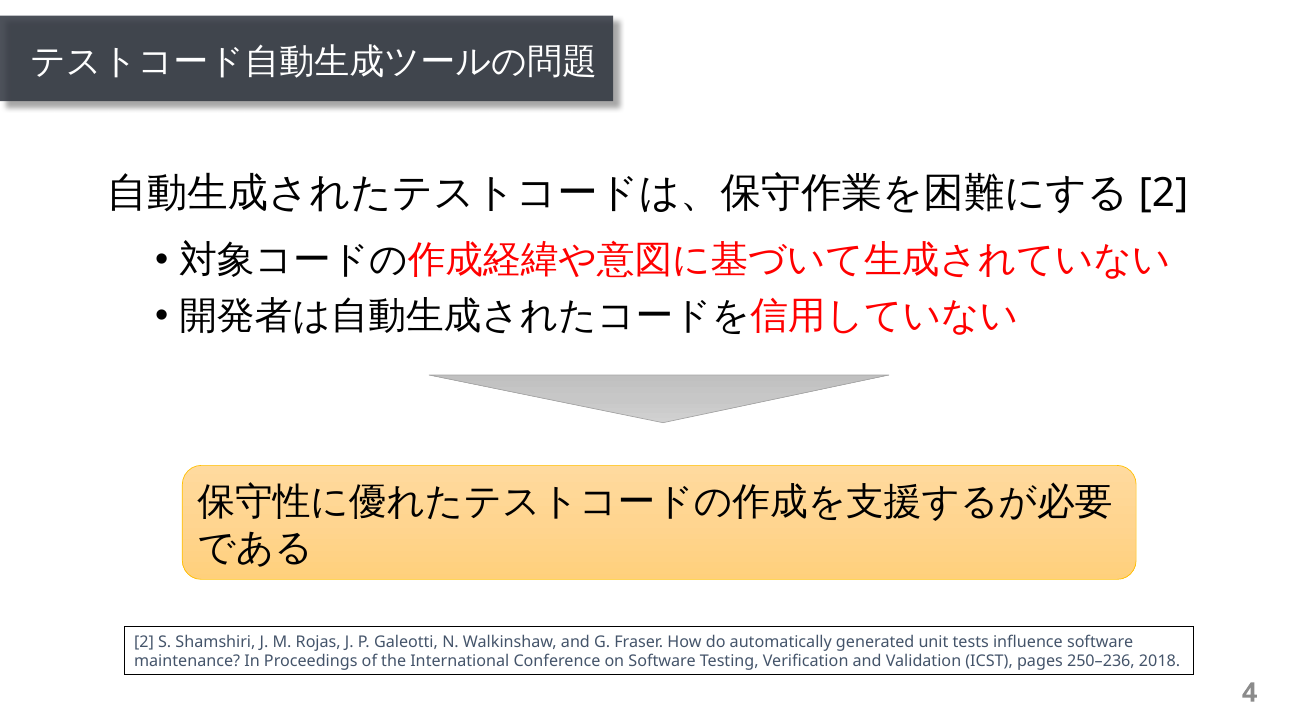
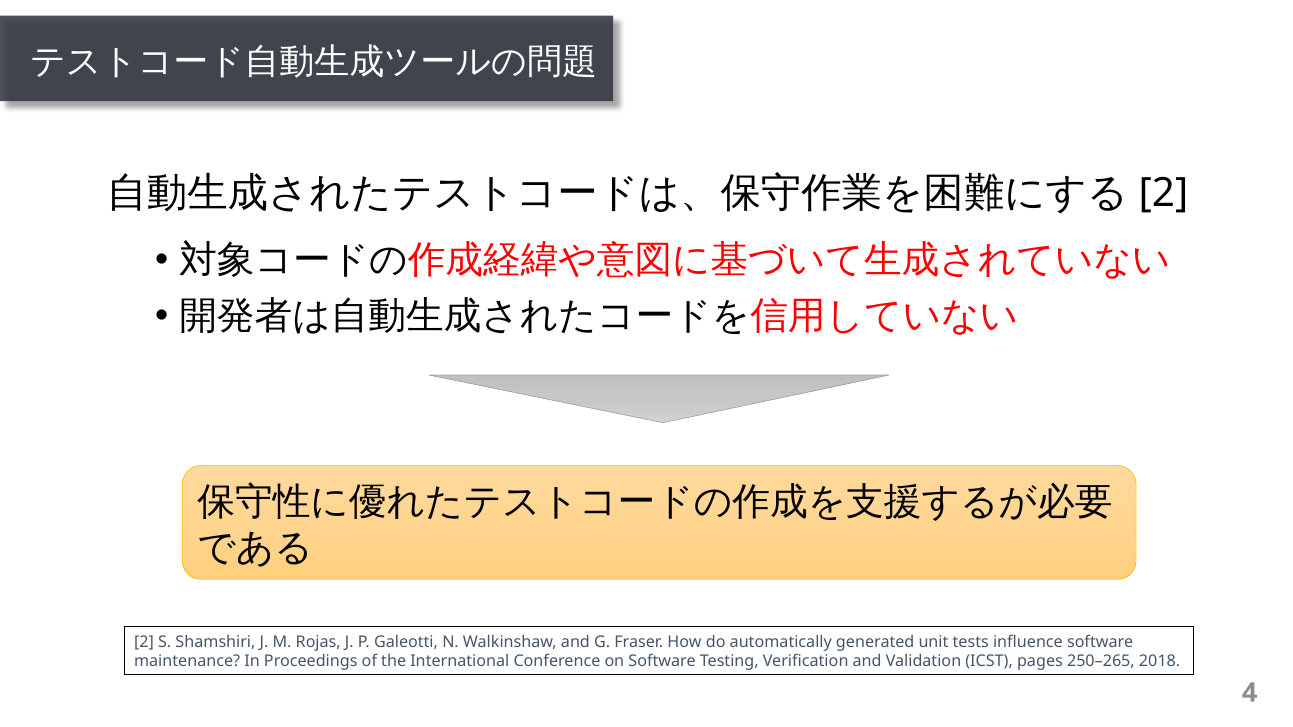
250–236: 250–236 -> 250–265
